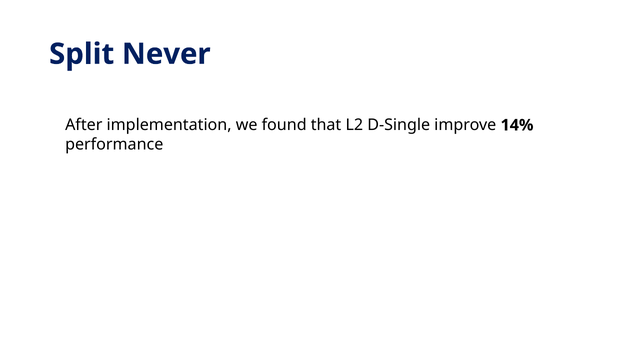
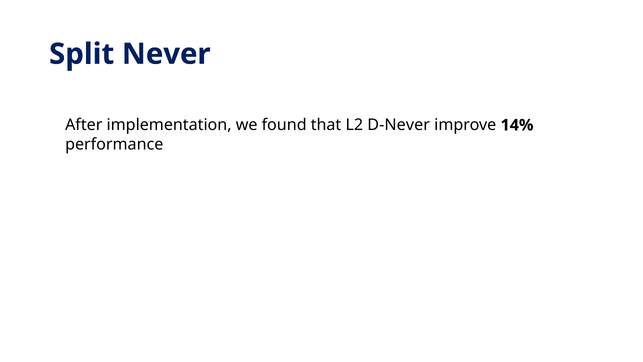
D-Single: D-Single -> D-Never
